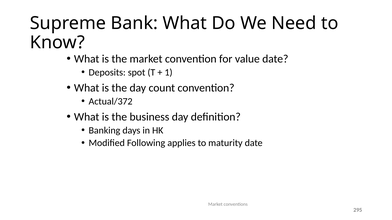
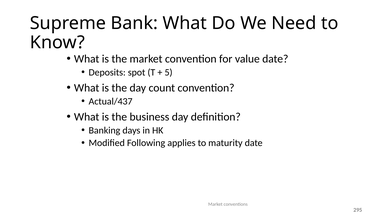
1: 1 -> 5
Actual/372: Actual/372 -> Actual/437
